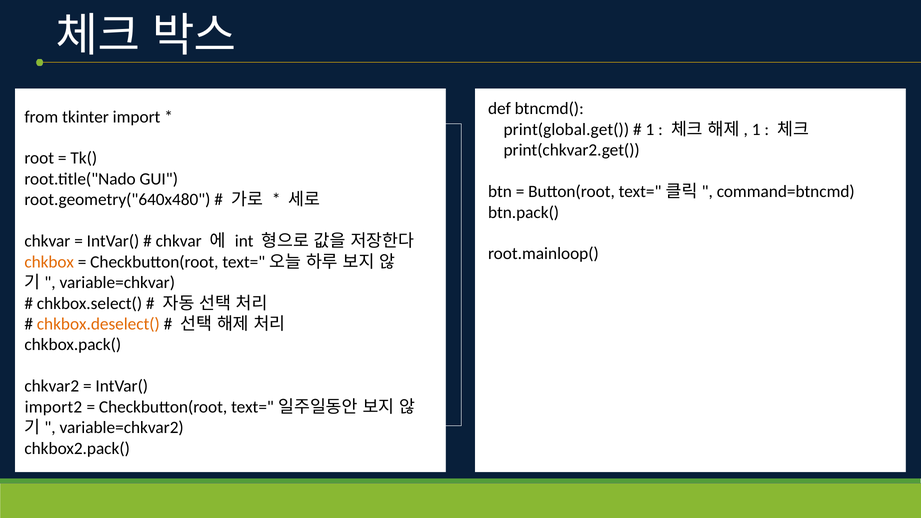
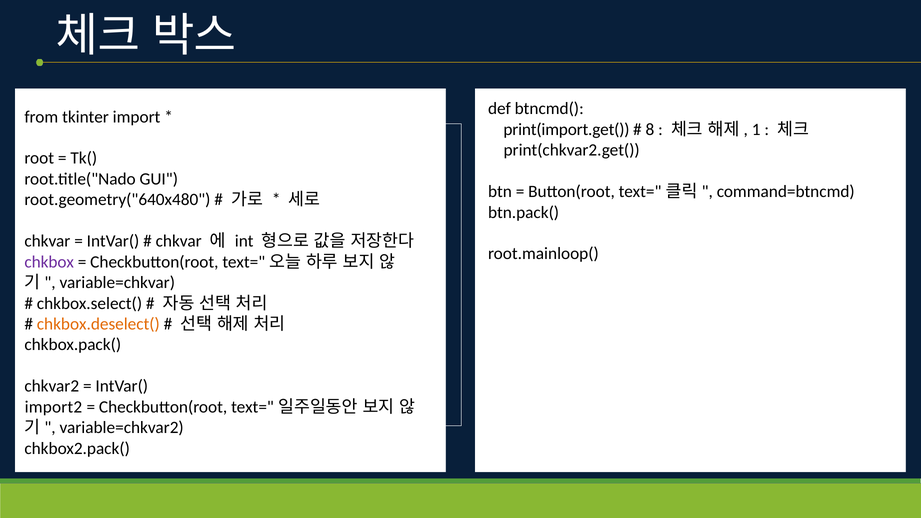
print(global.get(: print(global.get( -> print(import.get(
1 at (650, 129): 1 -> 8
chkbox colour: orange -> purple
